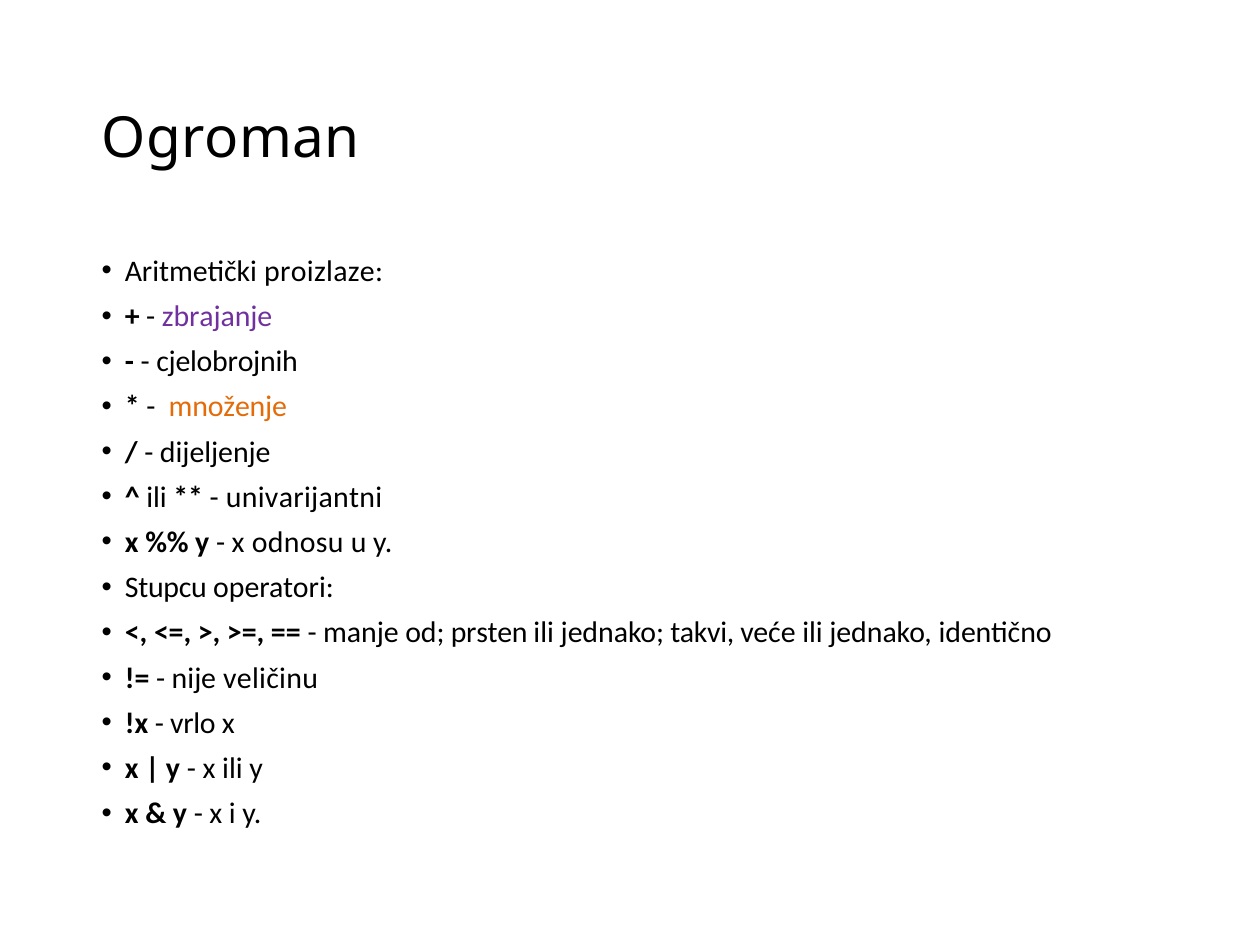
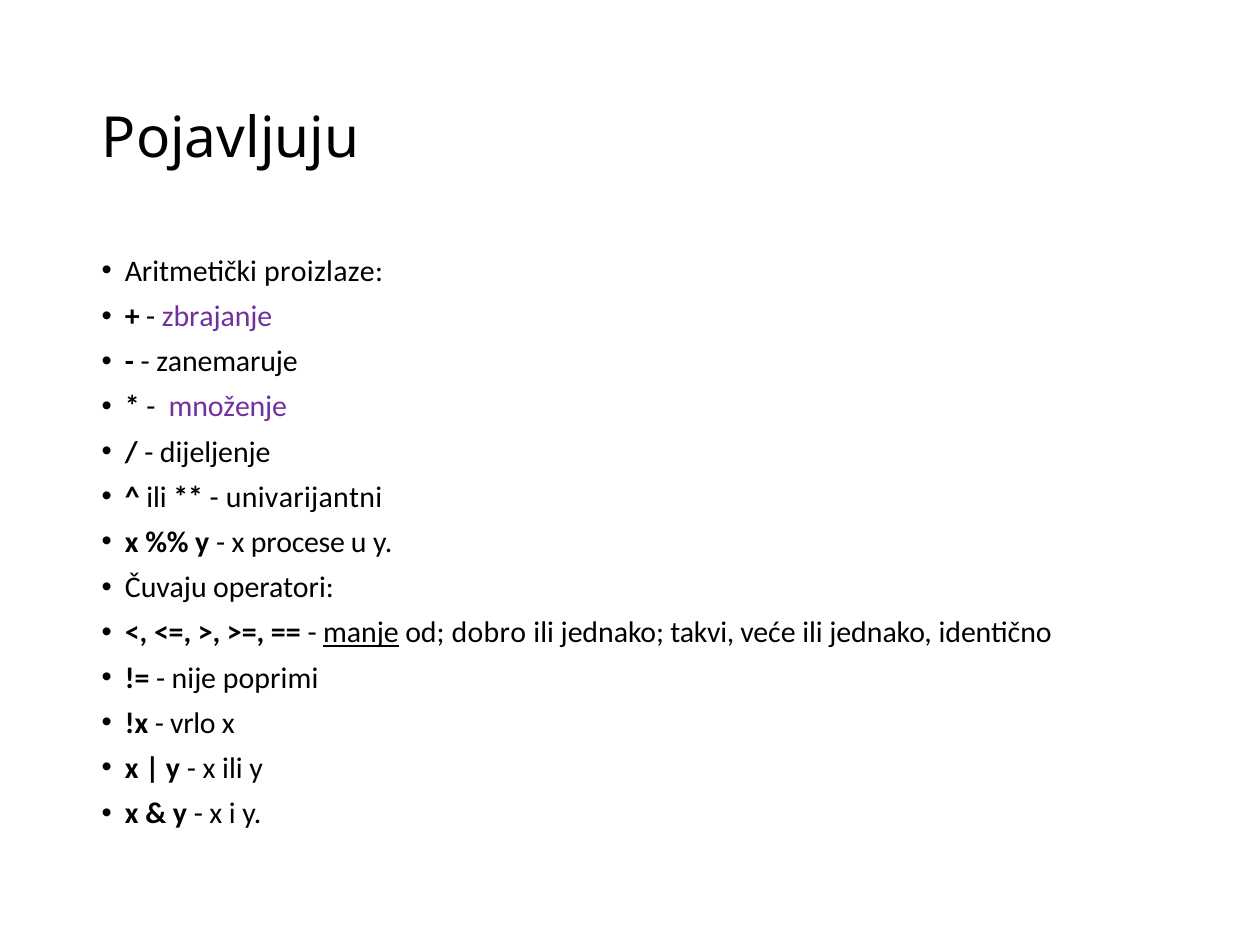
Ogroman: Ogroman -> Pojavljuju
cjelobrojnih: cjelobrojnih -> zanemaruje
množenje colour: orange -> purple
odnosu: odnosu -> procese
Stupcu: Stupcu -> Čuvaju
manje underline: none -> present
prsten: prsten -> dobro
veličinu: veličinu -> poprimi
